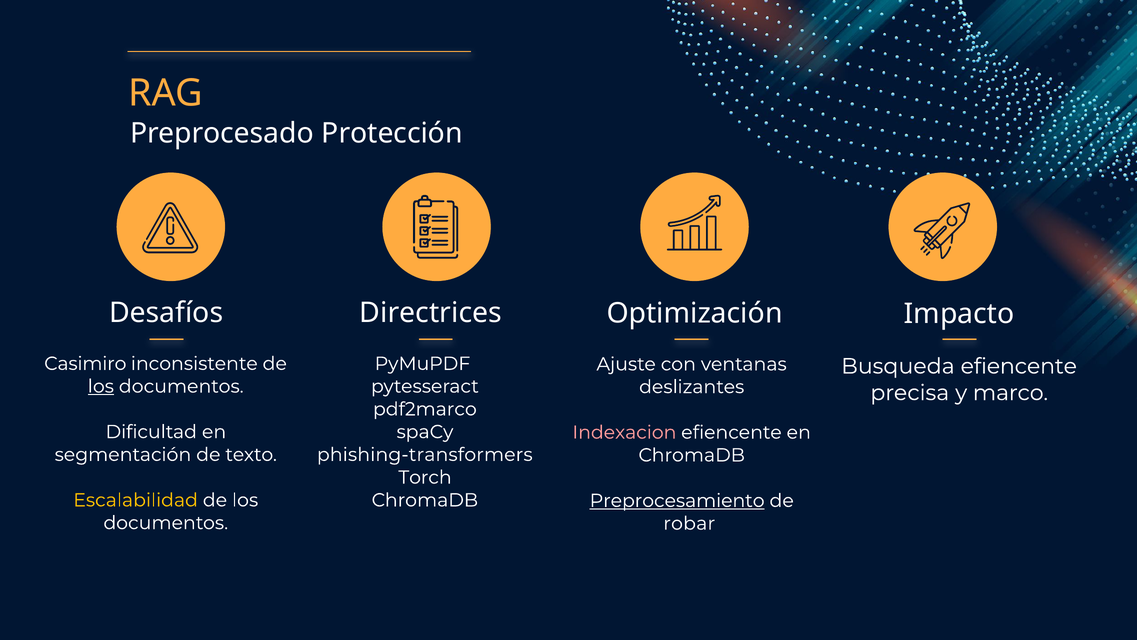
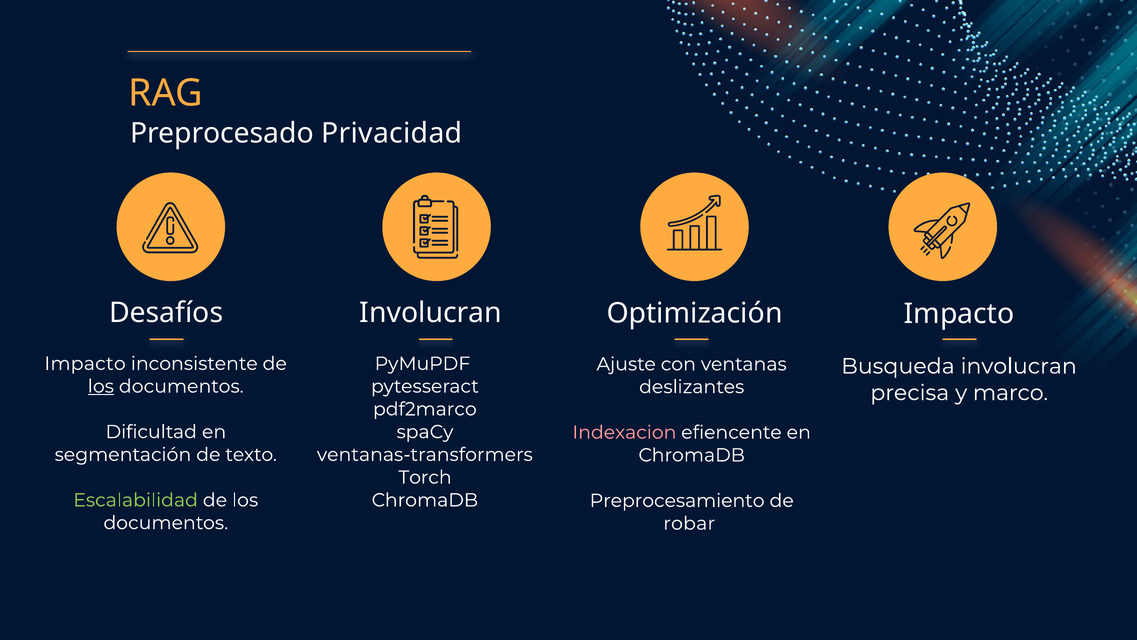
Protección: Protección -> Privacidad
Desafíos Directrices: Directrices -> Involucran
Casimiro at (85, 363): Casimiro -> Impacto
Busqueda efiencente: efiencente -> involucran
phishing-transformers: phishing-transformers -> ventanas-transformers
Escalabilidad colour: yellow -> light green
Preprocesamiento underline: present -> none
